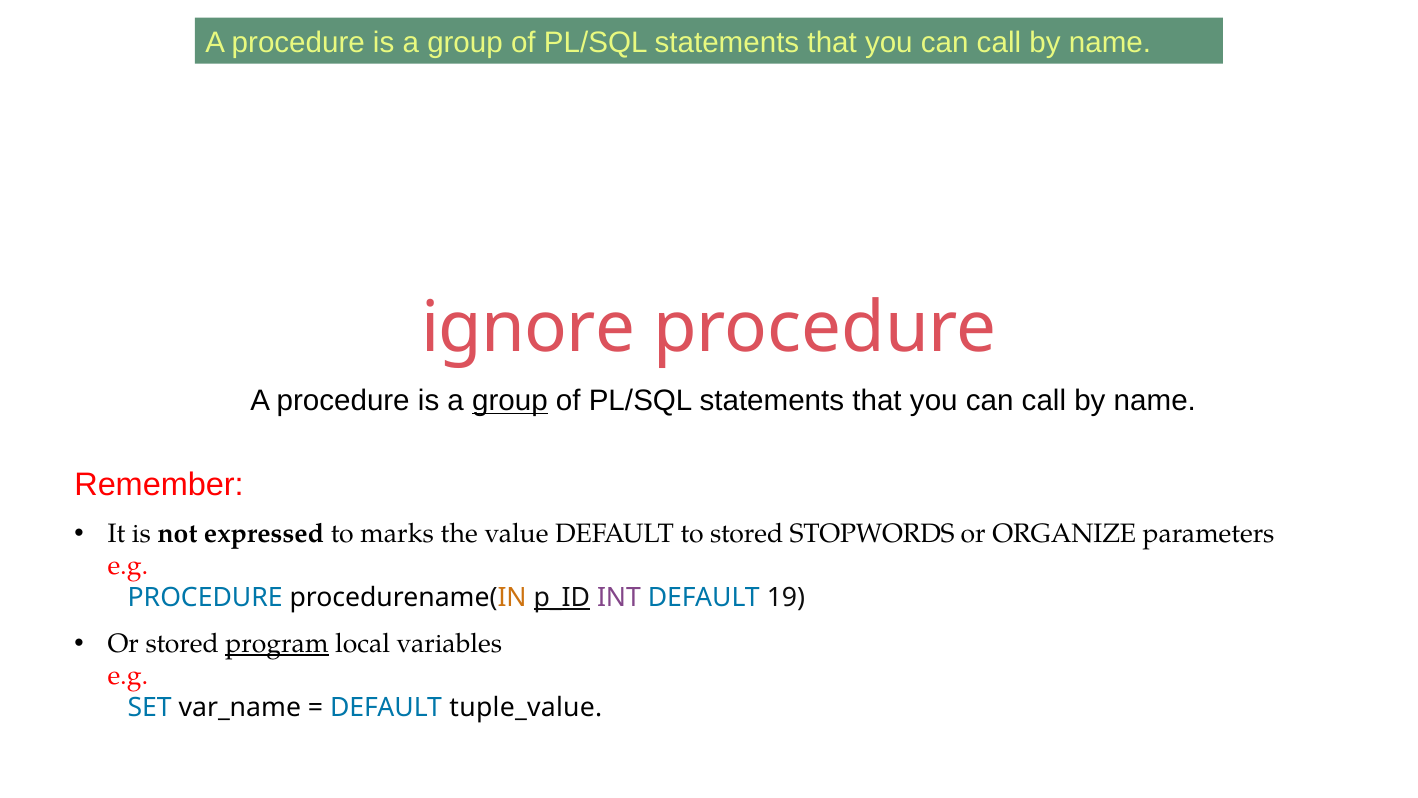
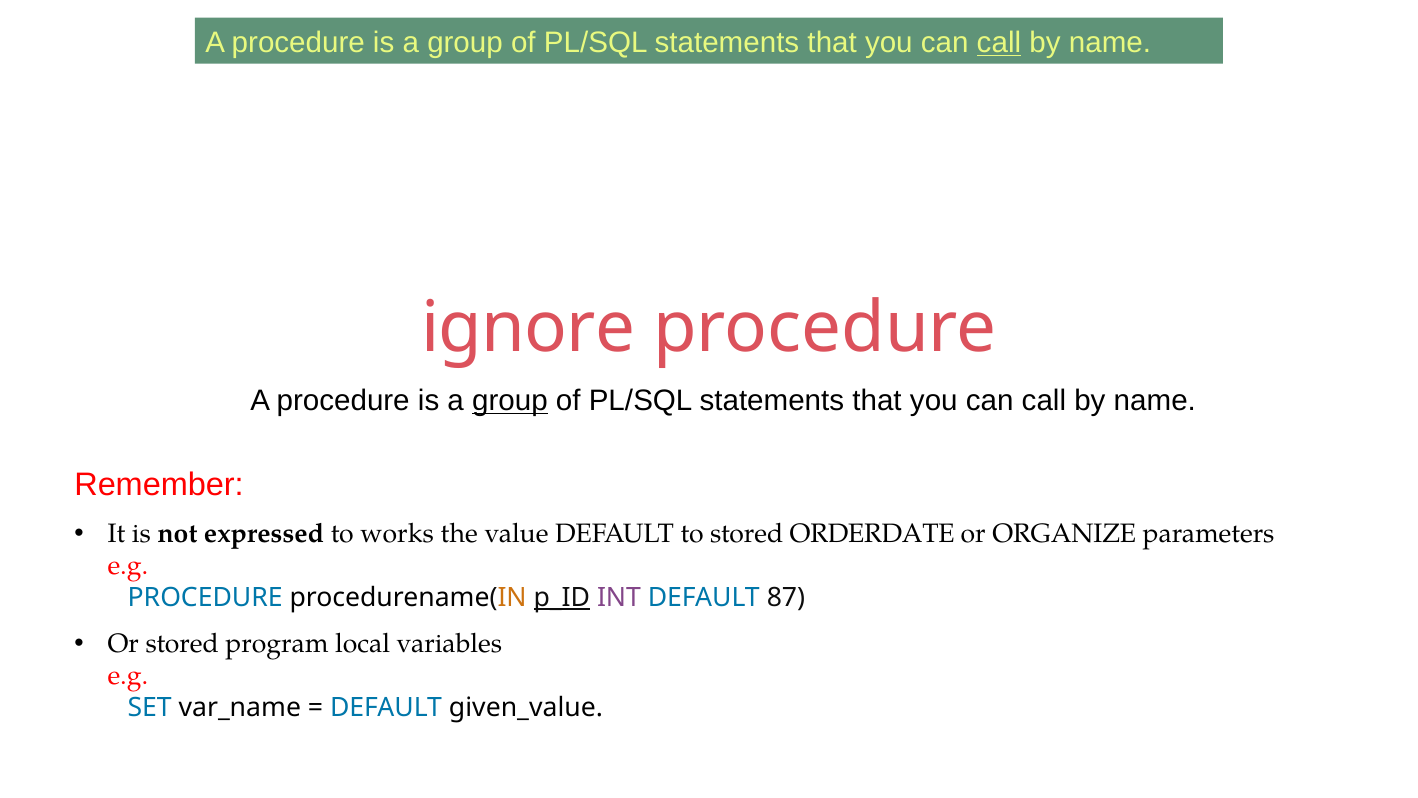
call at (999, 43) underline: none -> present
marks: marks -> works
STOPWORDS: STOPWORDS -> ORDERDATE
19: 19 -> 87
program underline: present -> none
tuple_value: tuple_value -> given_value
